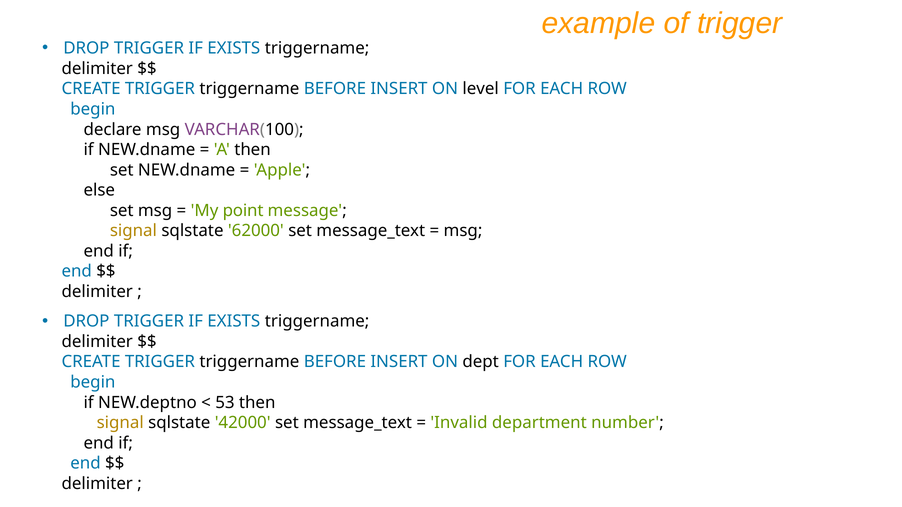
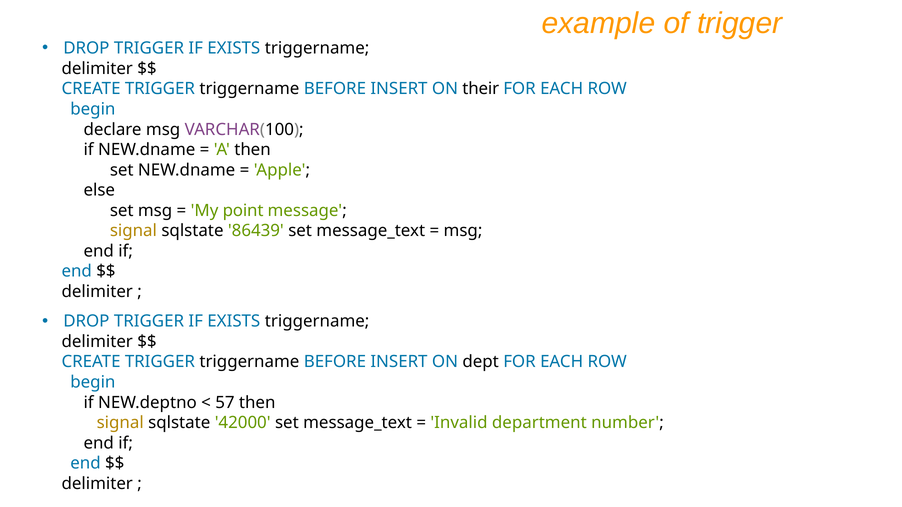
level: level -> their
62000: 62000 -> 86439
53: 53 -> 57
